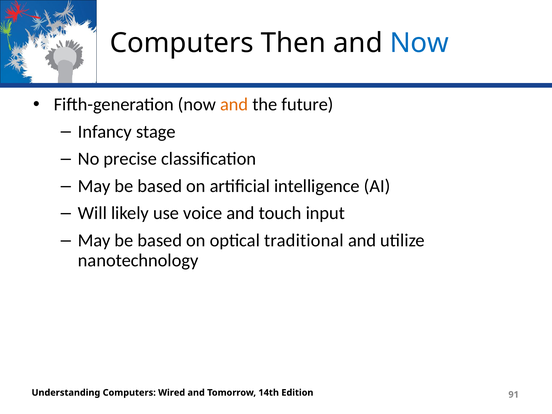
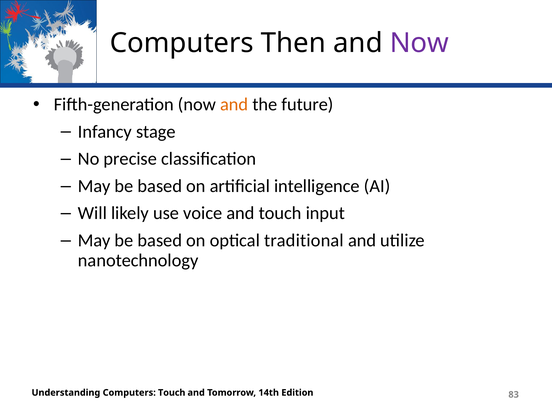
Now at (419, 43) colour: blue -> purple
Computers Wired: Wired -> Touch
91: 91 -> 83
